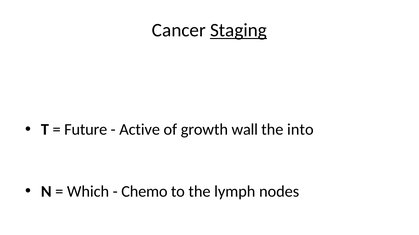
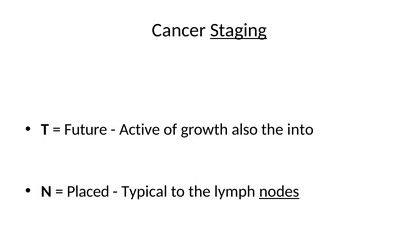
wall: wall -> also
Which: Which -> Placed
Chemo: Chemo -> Typical
nodes underline: none -> present
